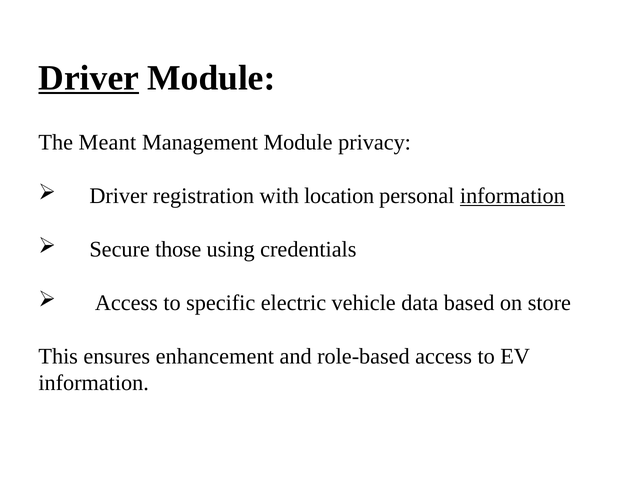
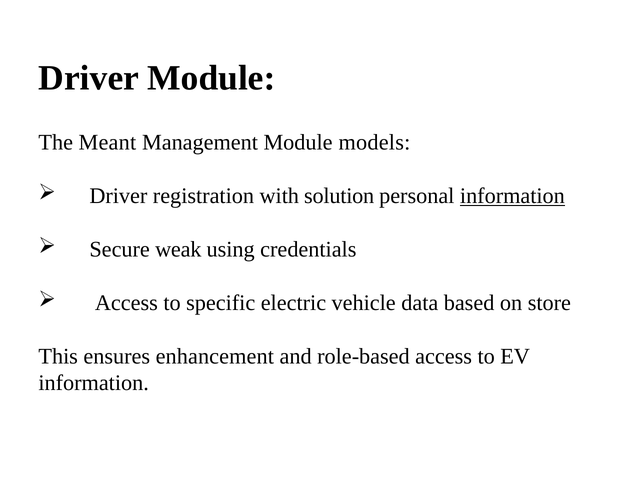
Driver at (89, 78) underline: present -> none
privacy: privacy -> models
location: location -> solution
those: those -> weak
